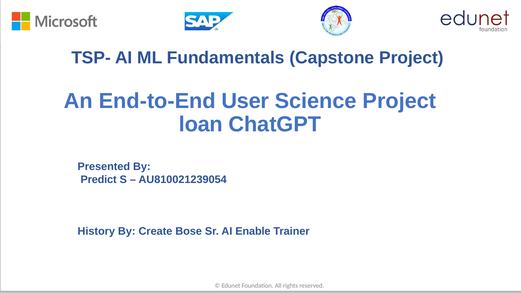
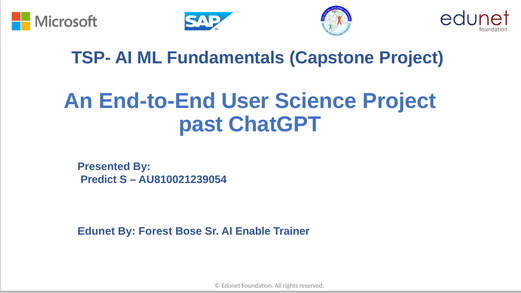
loan: loan -> past
History at (96, 231): History -> Edunet
Create: Create -> Forest
